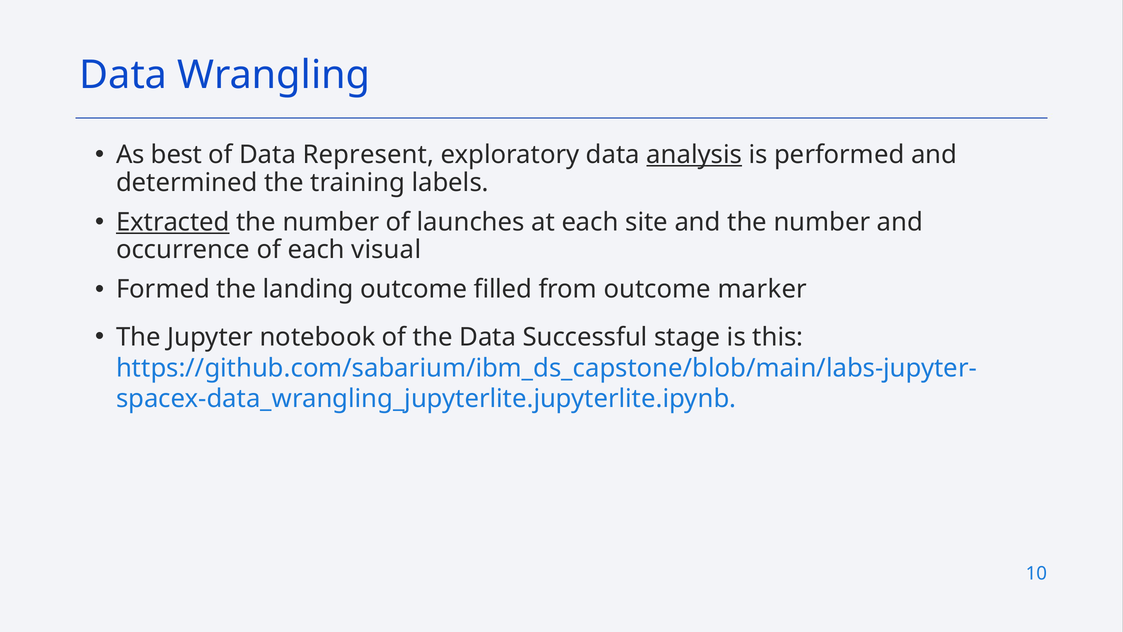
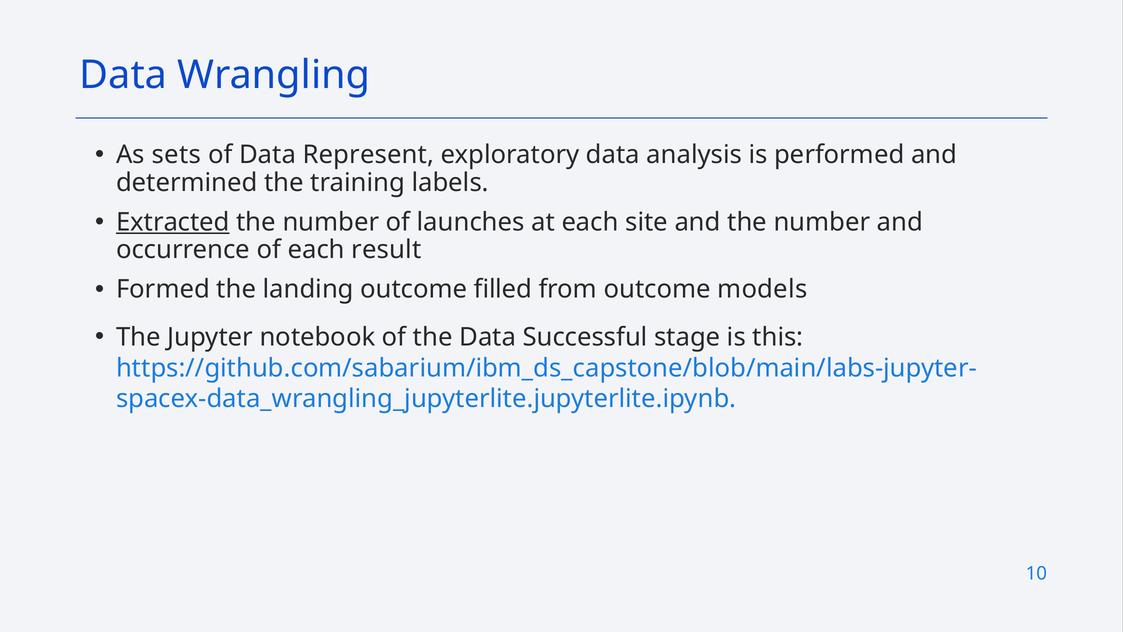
best: best -> sets
analysis underline: present -> none
visual: visual -> result
marker: marker -> models
